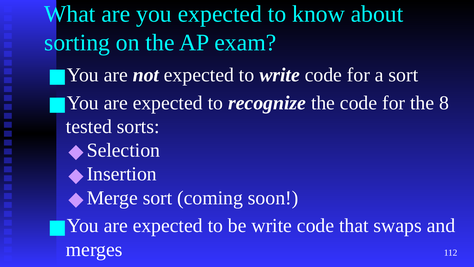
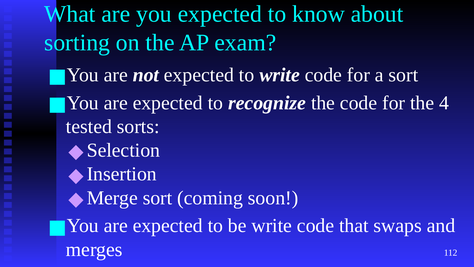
8: 8 -> 4
